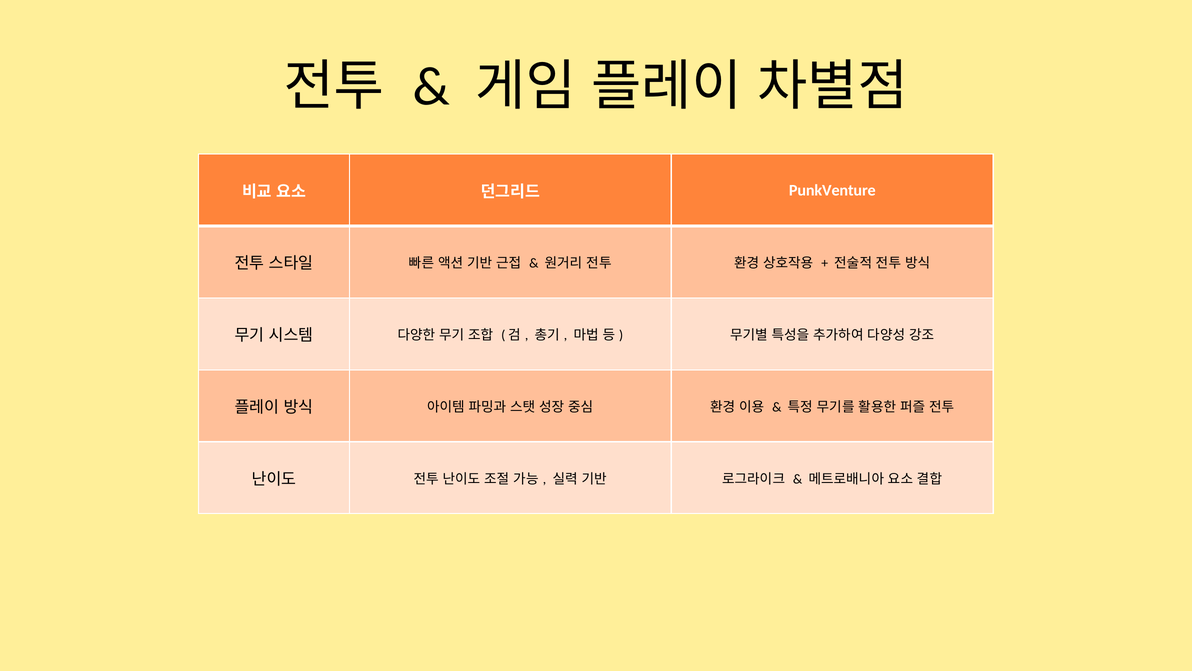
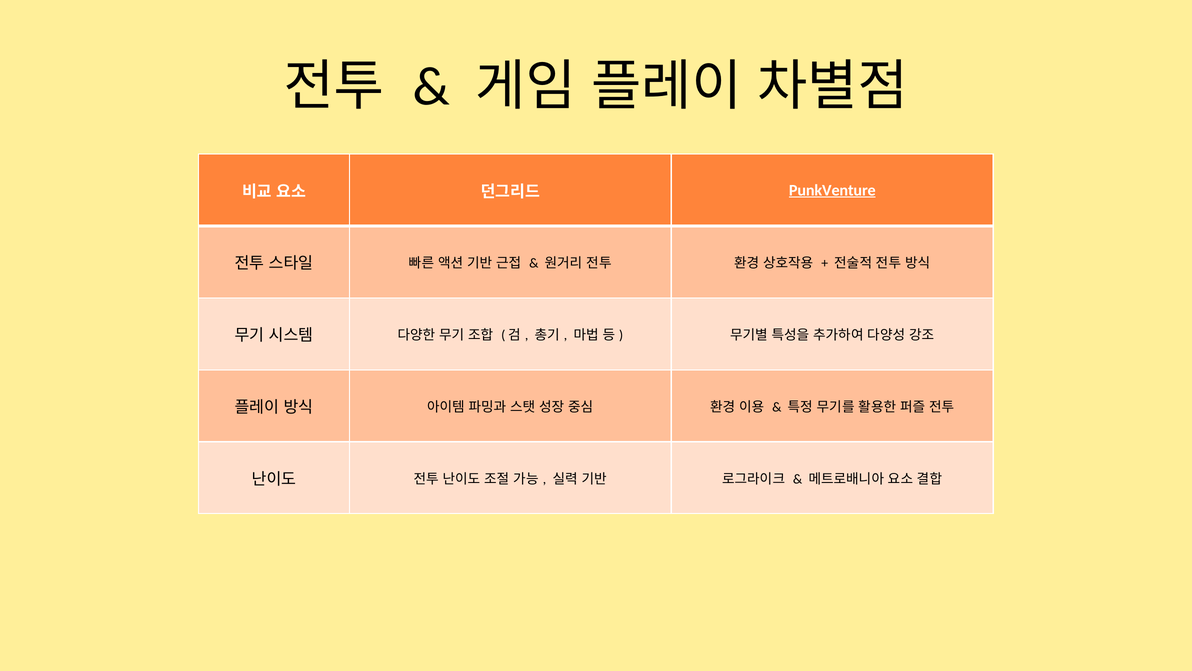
PunkVenture underline: none -> present
